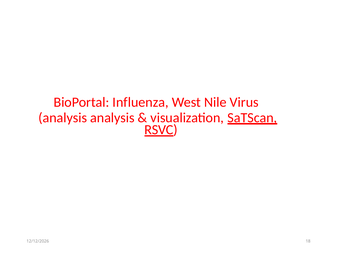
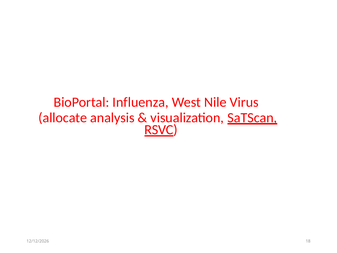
analysis at (63, 118): analysis -> allocate
